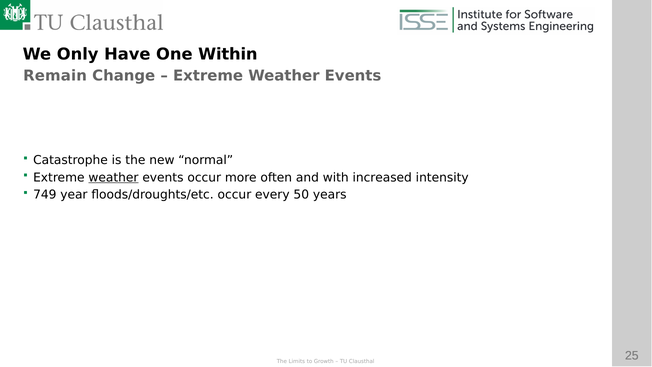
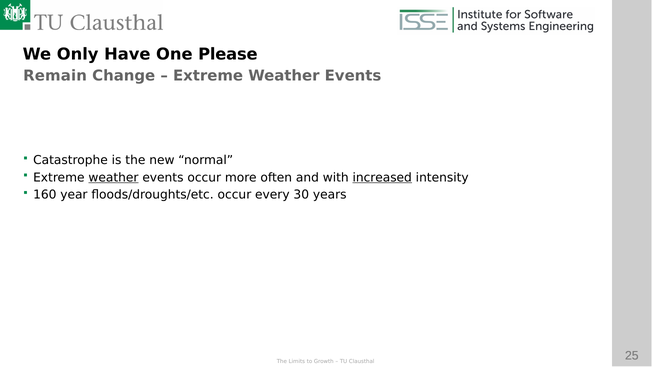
Within: Within -> Please
increased underline: none -> present
749: 749 -> 160
50: 50 -> 30
